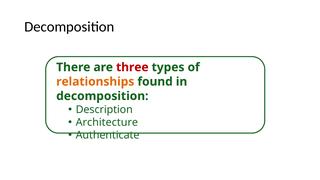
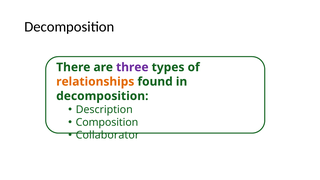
three colour: red -> purple
Architecture: Architecture -> Composition
Authenticate: Authenticate -> Collaborator
